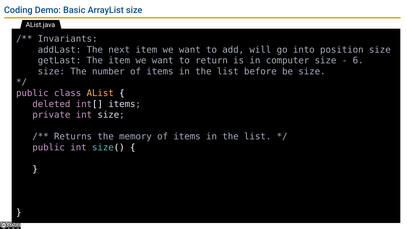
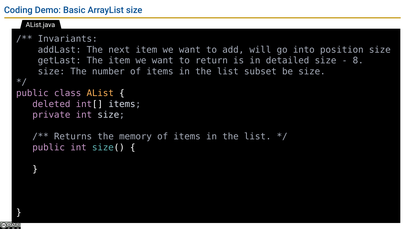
computer: computer -> detailed
6: 6 -> 8
before: before -> subset
